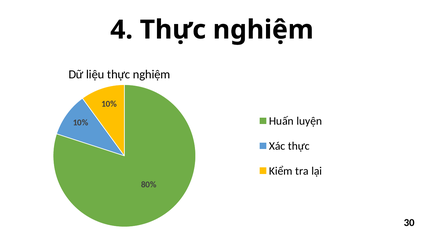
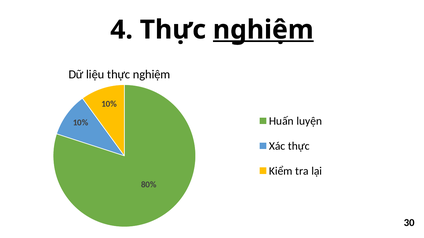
nghiệm at (263, 30) underline: none -> present
